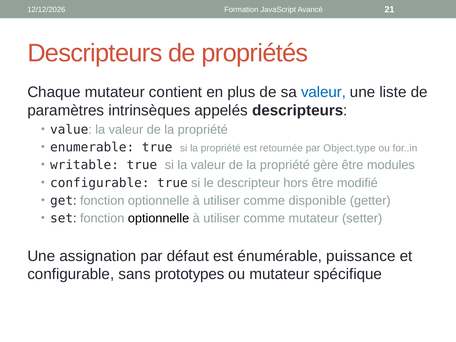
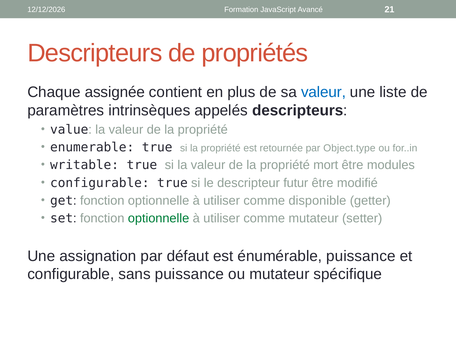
Chaque mutateur: mutateur -> assignée
gère: gère -> mort
hors: hors -> futur
optionnelle at (159, 218) colour: black -> green
sans prototypes: prototypes -> puissance
